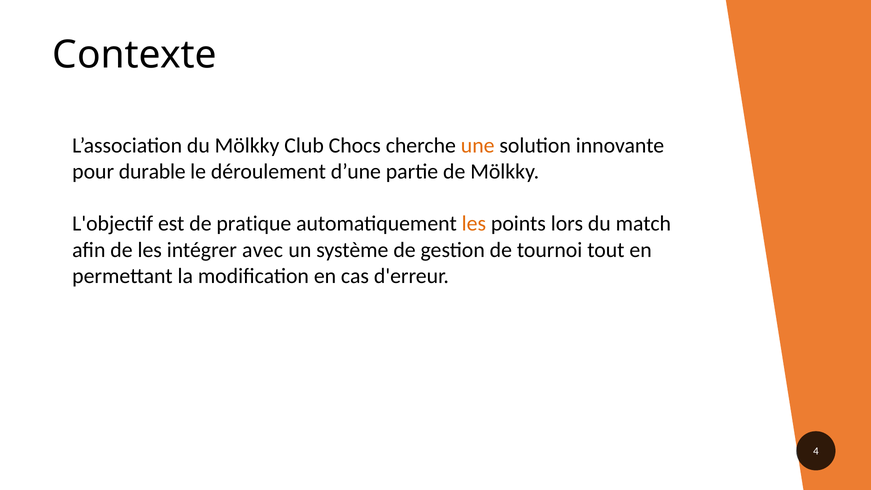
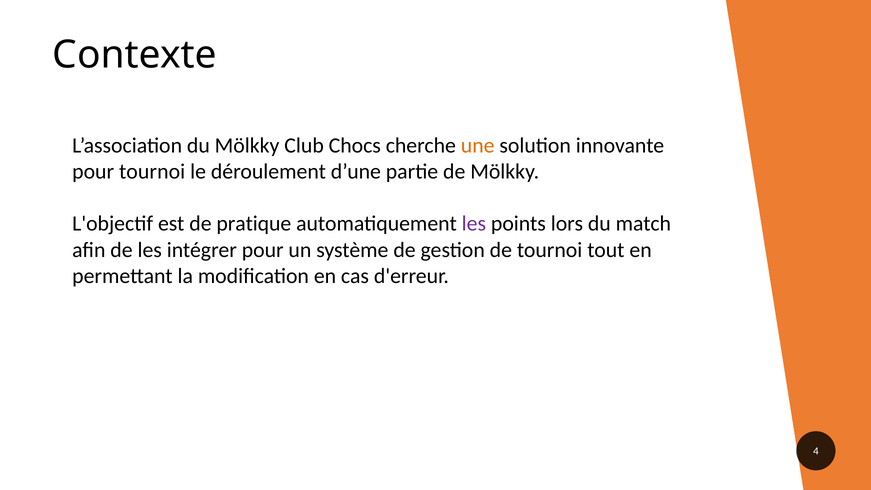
pour durable: durable -> tournoi
les at (474, 224) colour: orange -> purple
intégrer avec: avec -> pour
